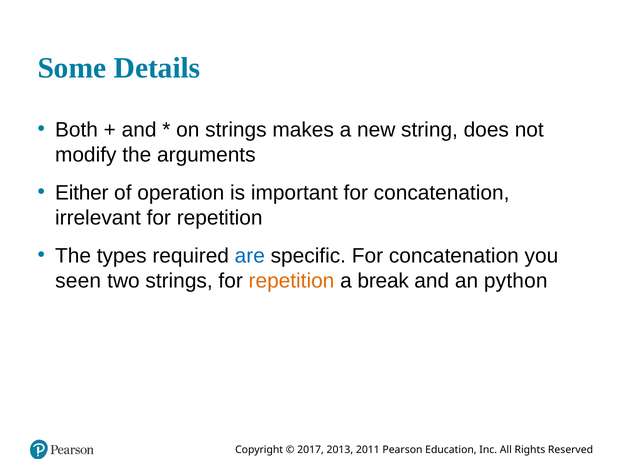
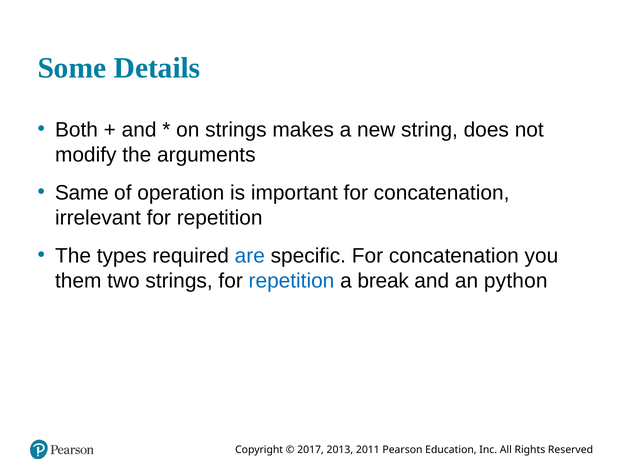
Either: Either -> Same
seen: seen -> them
repetition at (291, 281) colour: orange -> blue
